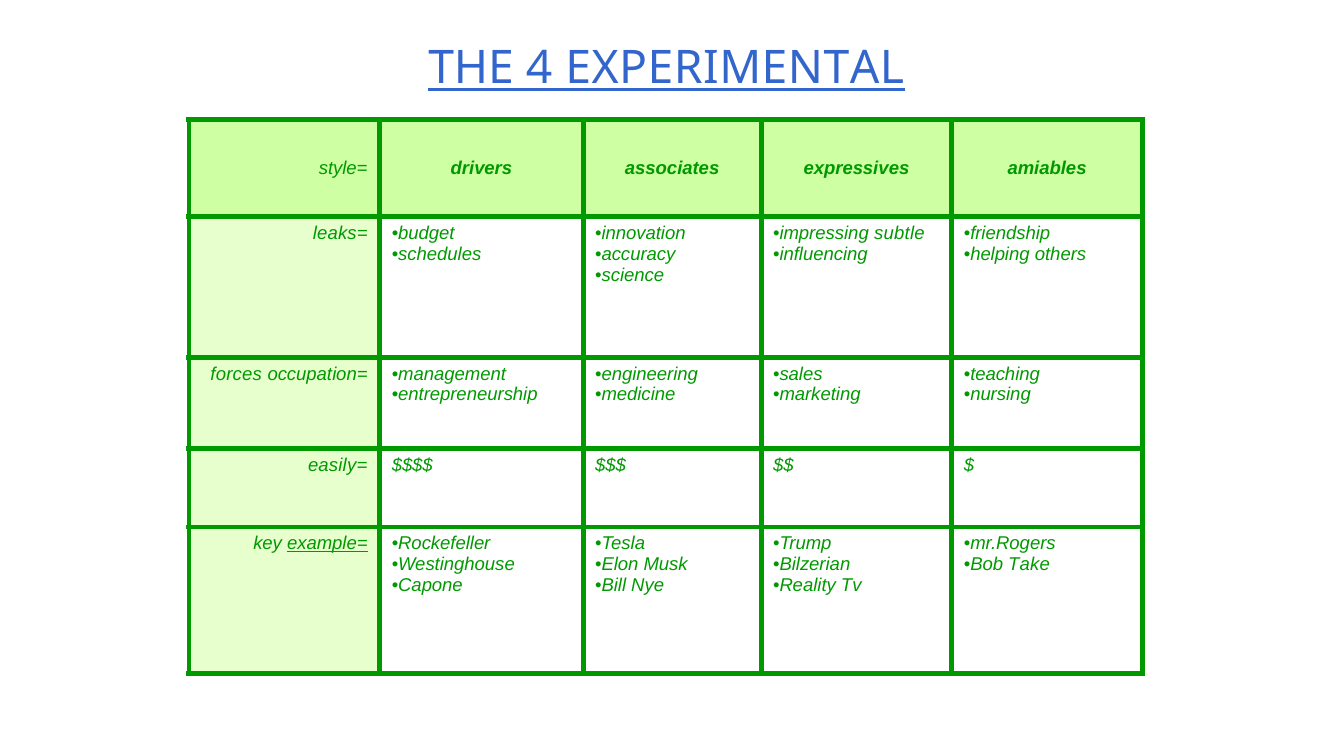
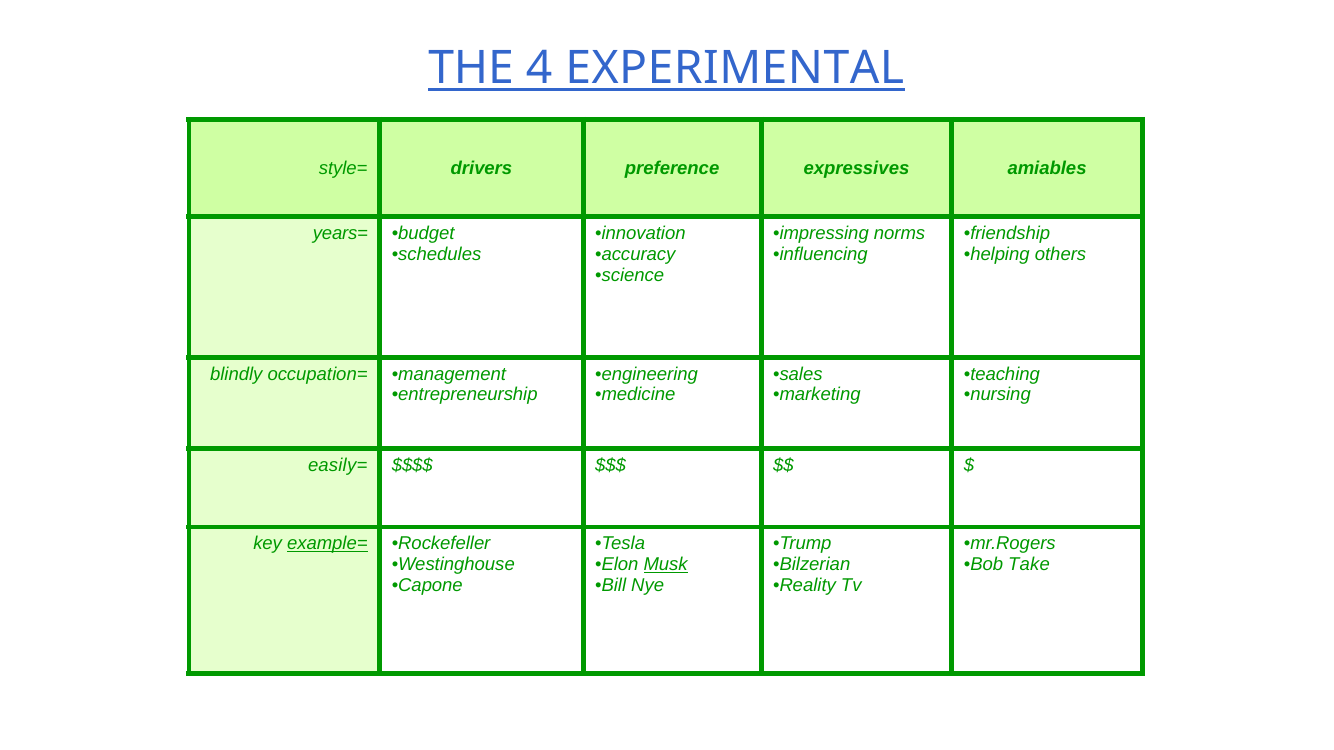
associates: associates -> preference
leaks=: leaks= -> years=
subtle: subtle -> norms
forces: forces -> blindly
Musk underline: none -> present
